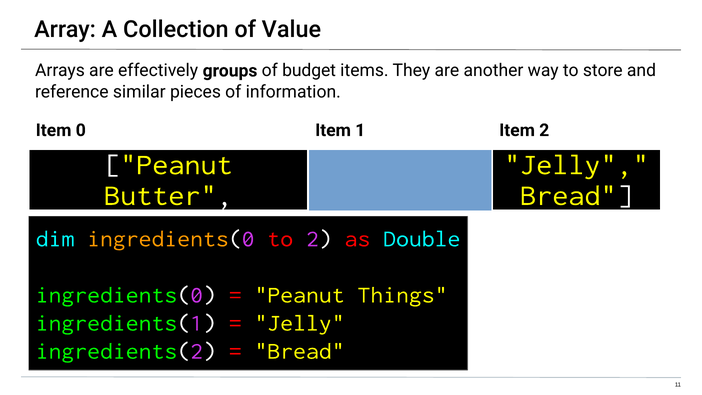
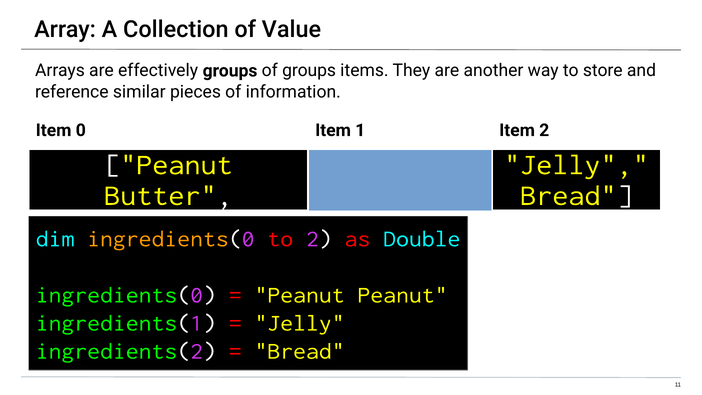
of budget: budget -> groups
Peanut Things: Things -> Peanut
